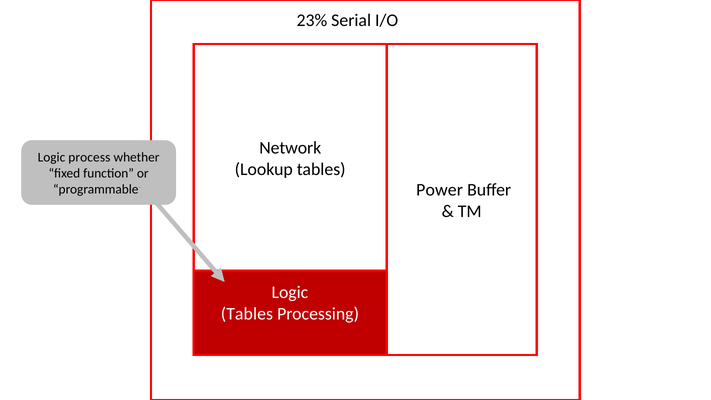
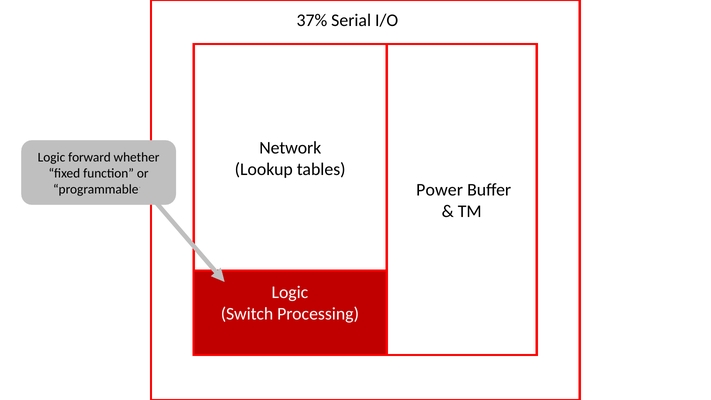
23%: 23% -> 37%
process: process -> forward
Tables at (247, 314): Tables -> Switch
